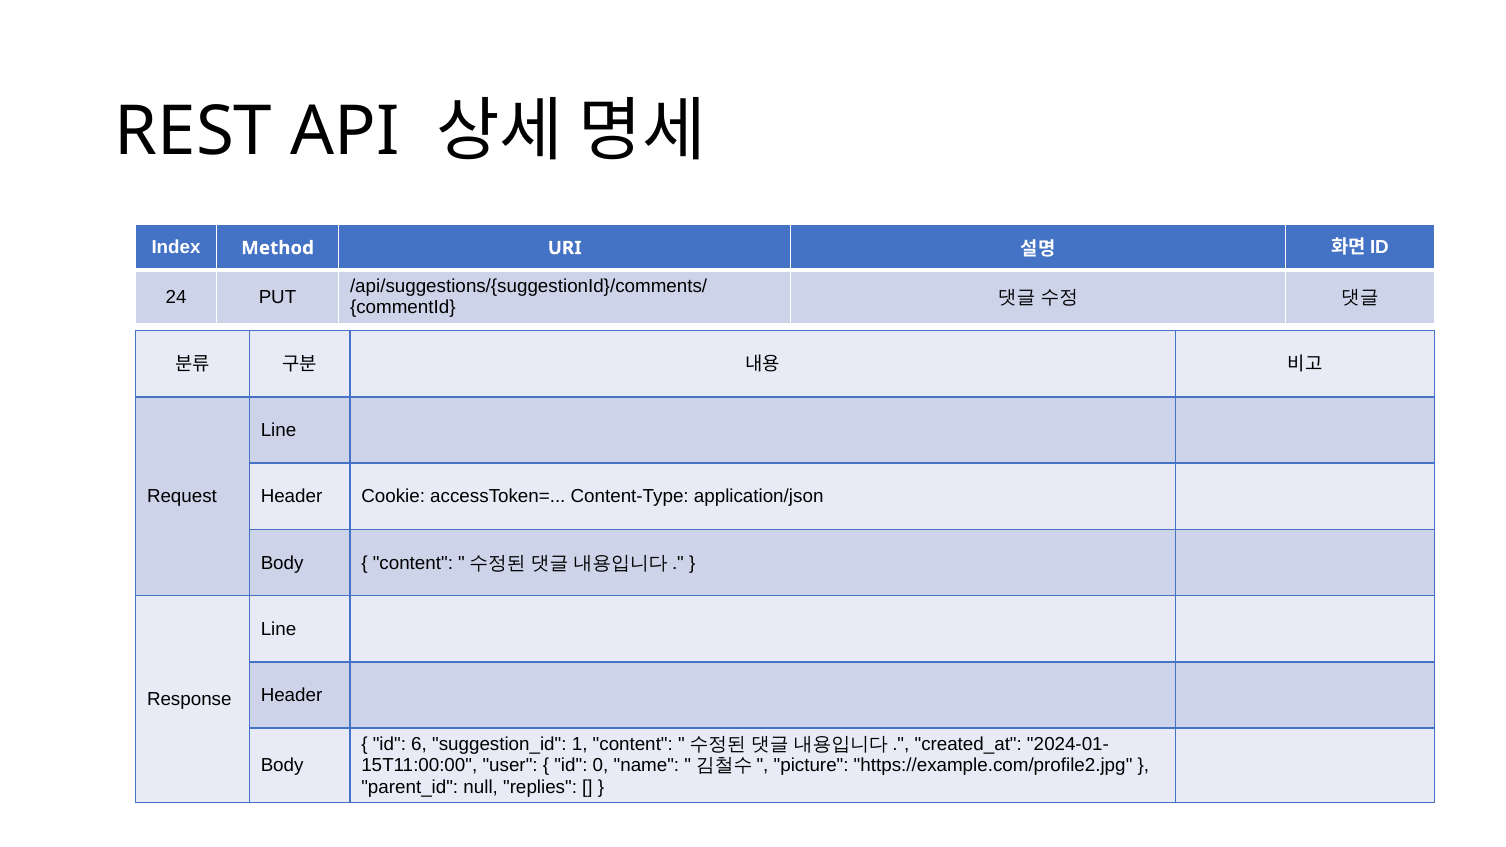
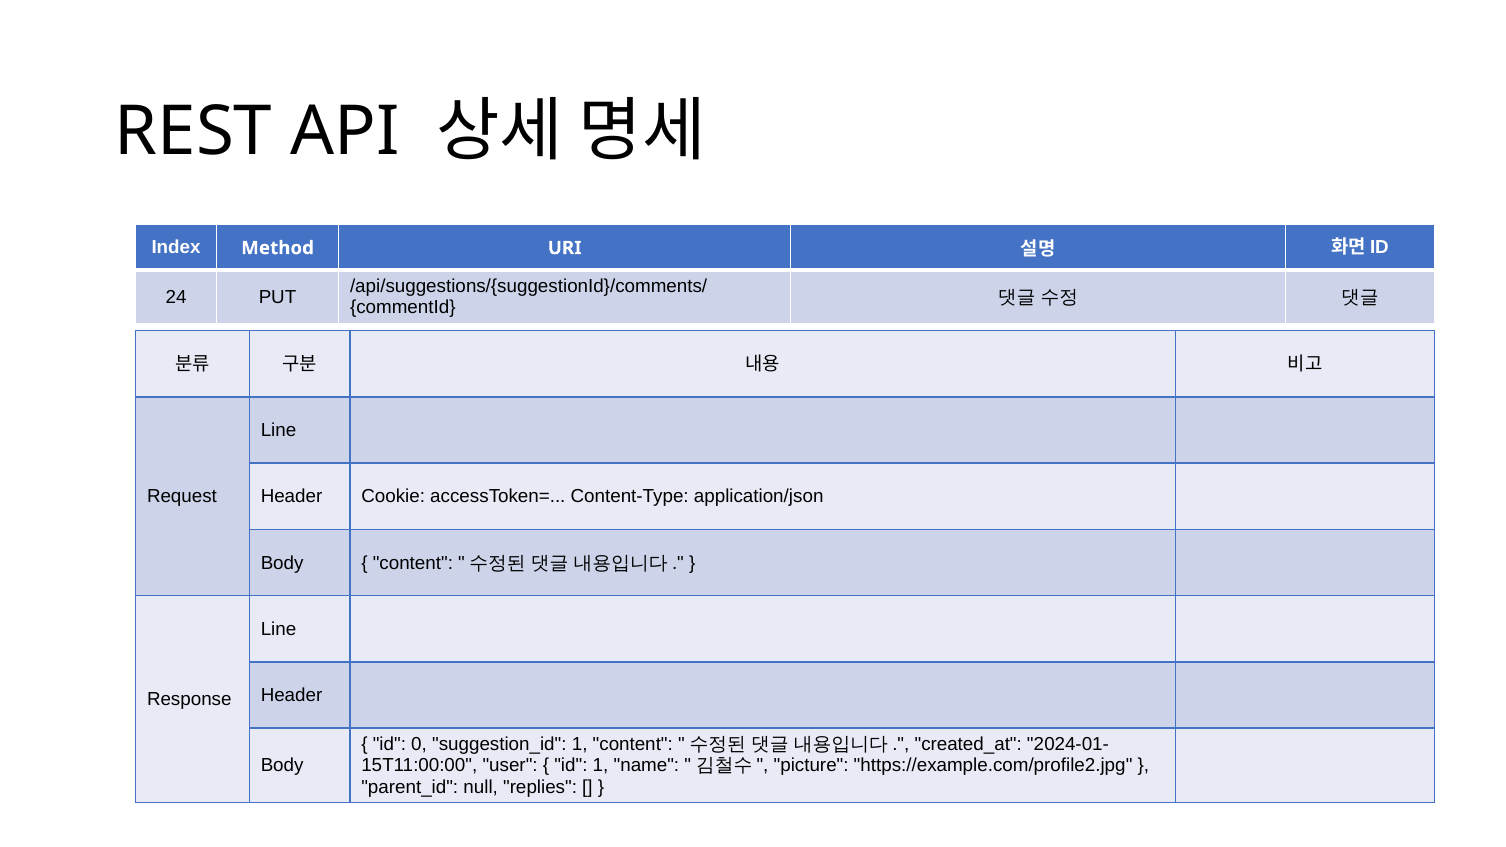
6: 6 -> 0
id 0: 0 -> 1
